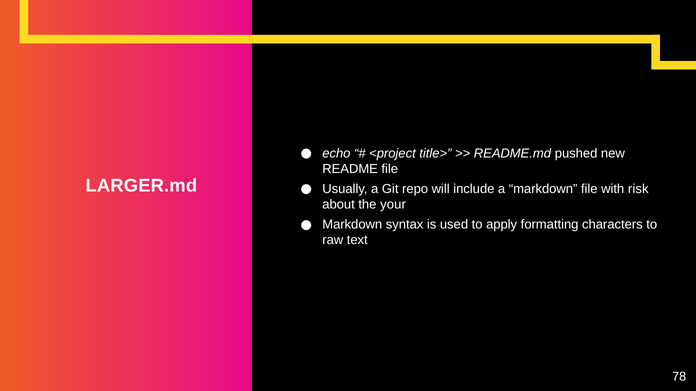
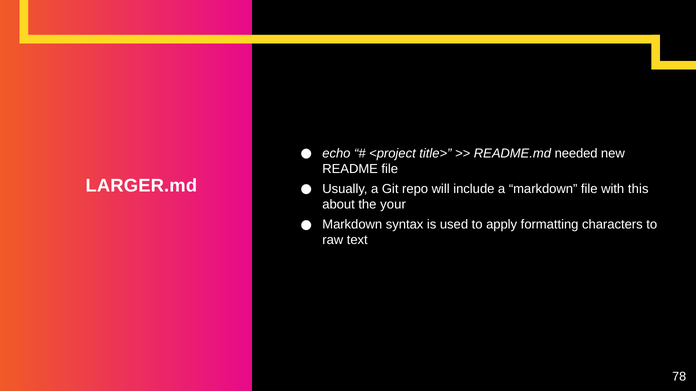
pushed: pushed -> needed
risk: risk -> this
